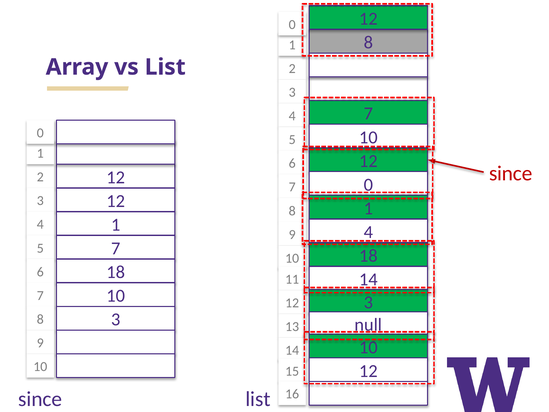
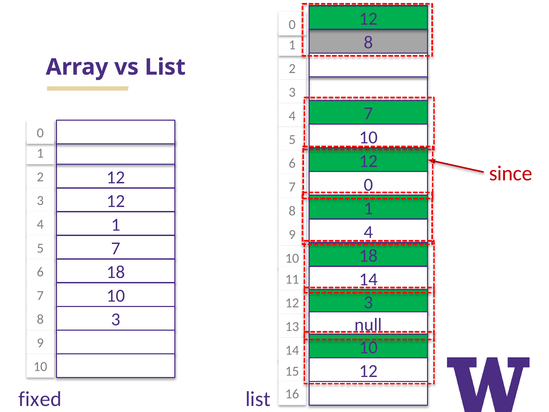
since at (40, 399): since -> fixed
